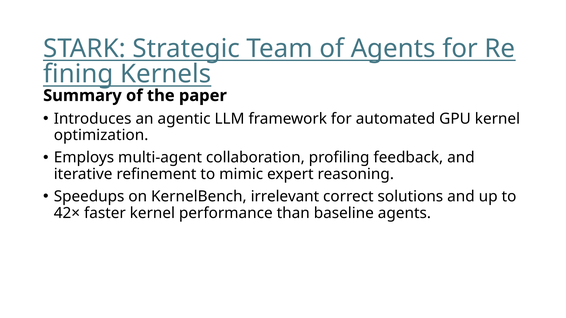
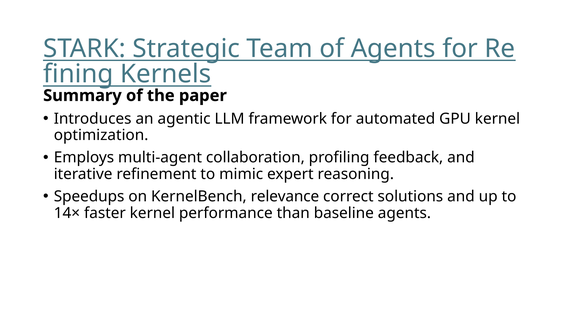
irrelevant: irrelevant -> relevance
42×: 42× -> 14×
